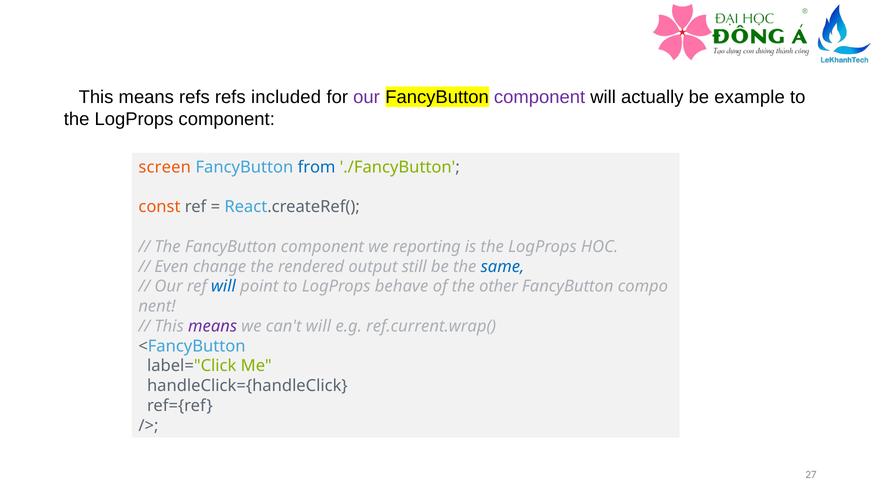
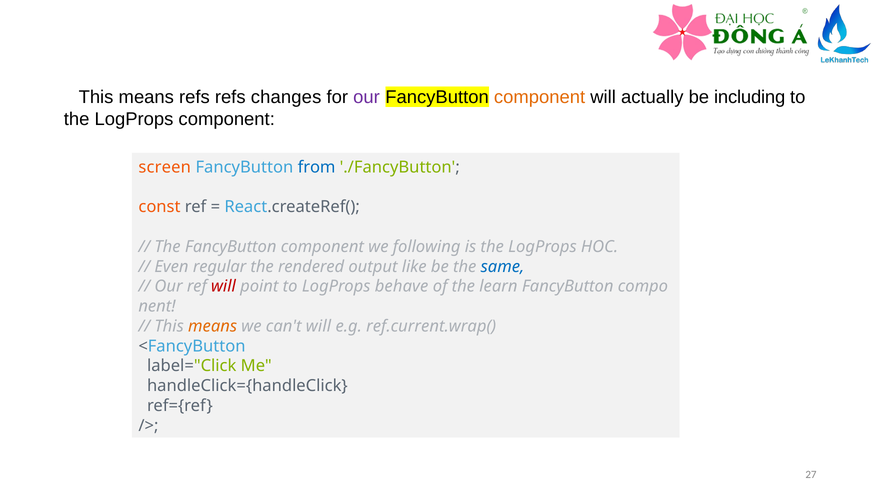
included: included -> changes
component at (540, 97) colour: purple -> orange
example: example -> including
reporting: reporting -> following
change: change -> regular
still: still -> like
will at (223, 287) colour: blue -> red
other: other -> learn
means at (213, 326) colour: purple -> orange
